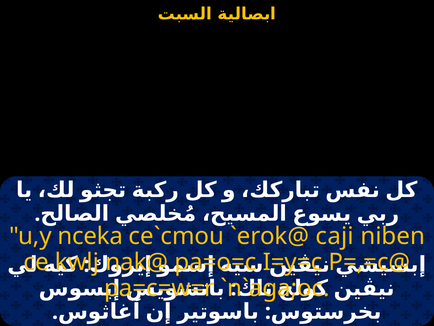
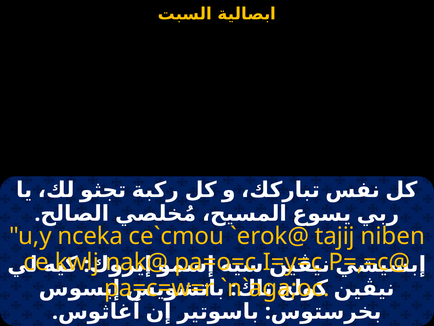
caji: caji -> tajij
